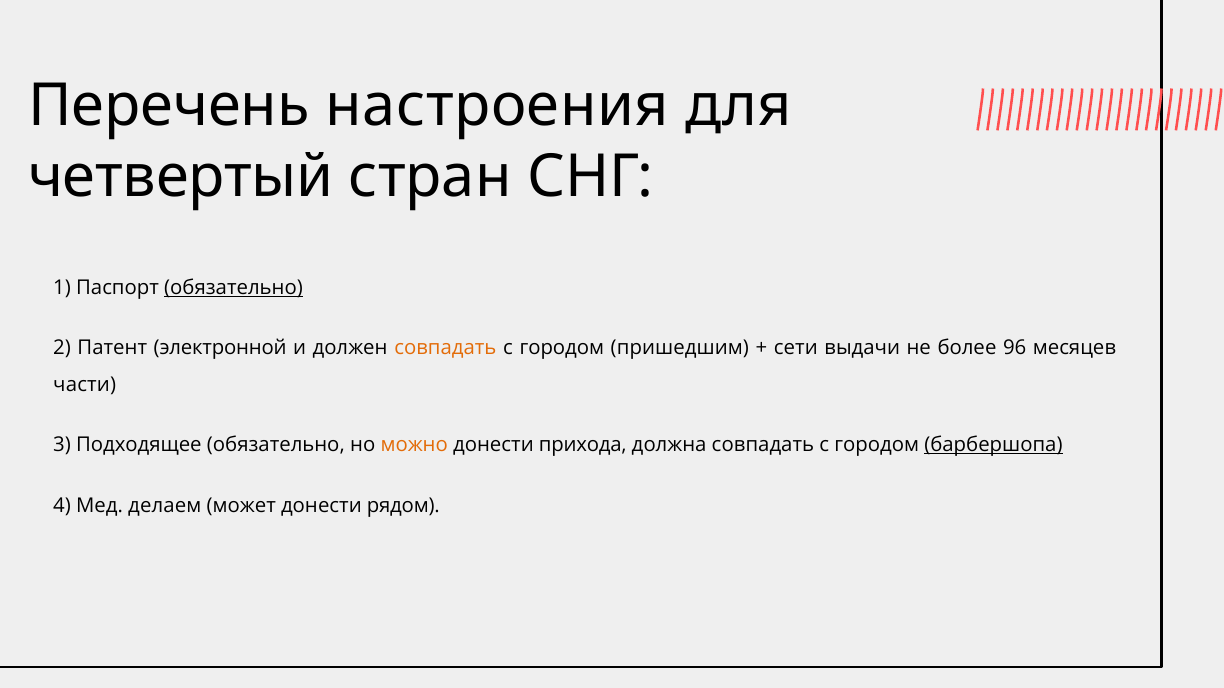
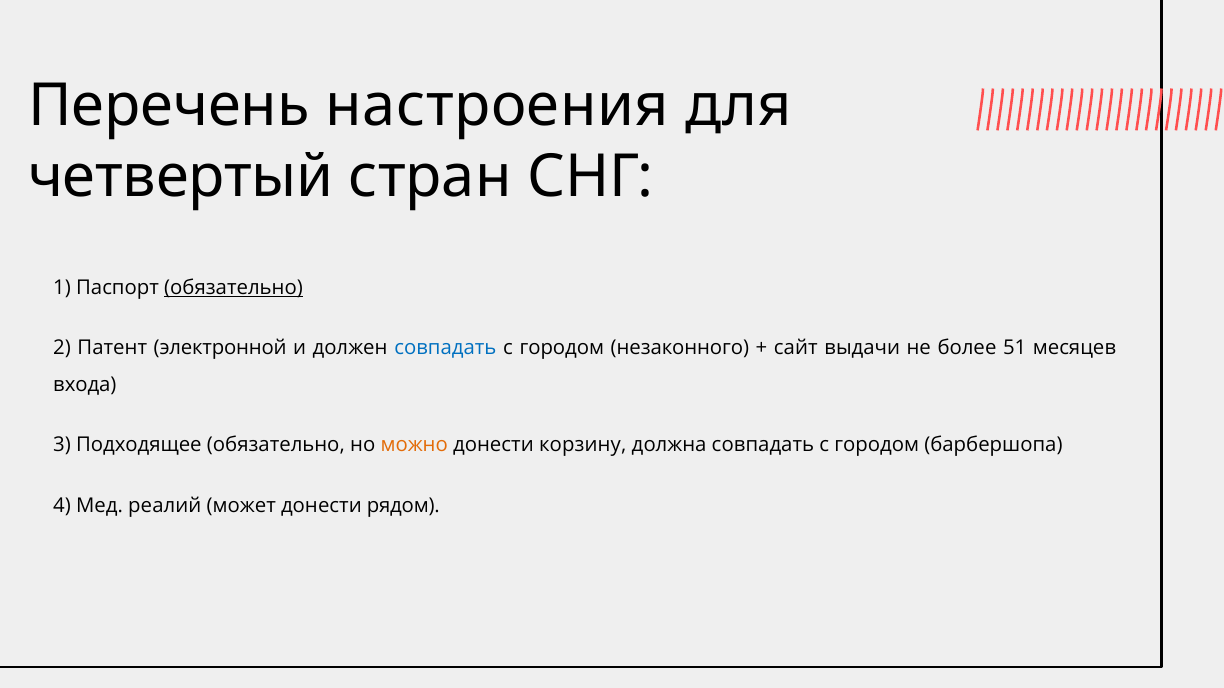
совпадать at (445, 348) colour: orange -> blue
пришедшим: пришедшим -> незаконного
сети: сети -> сайт
96: 96 -> 51
части: части -> входа
прихода: прихода -> корзину
барбершопа underline: present -> none
делаем: делаем -> реалий
